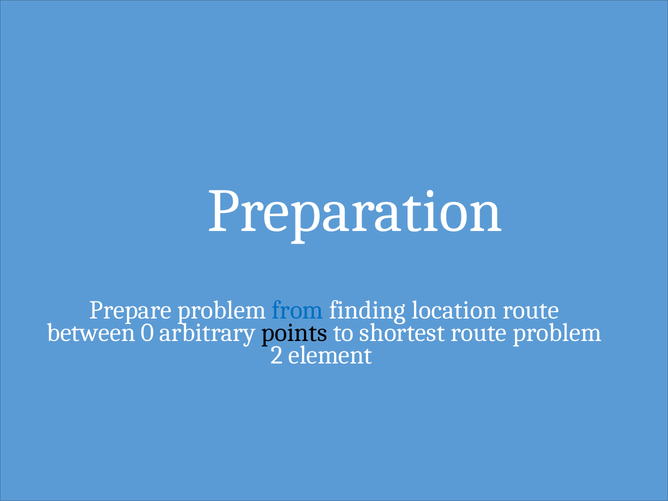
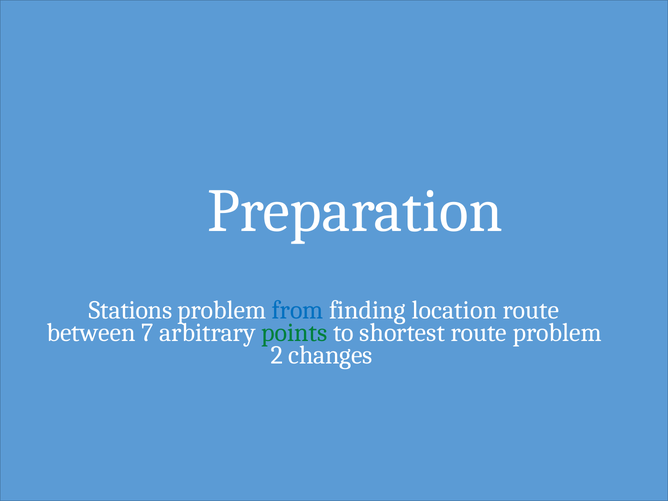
Prepare: Prepare -> Stations
0: 0 -> 7
points colour: black -> green
element: element -> changes
